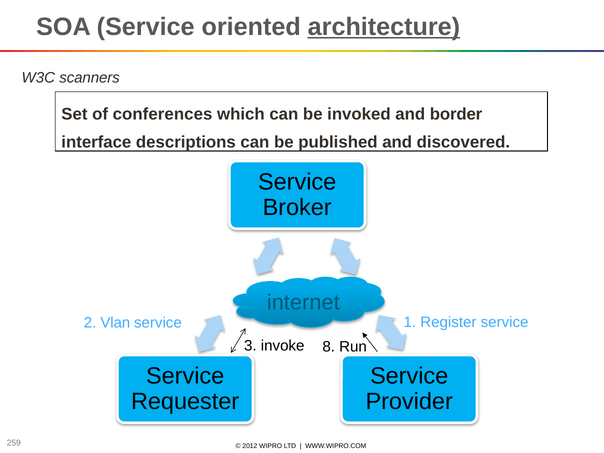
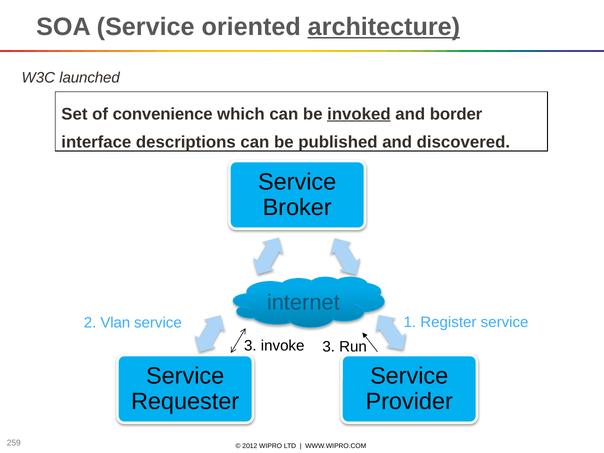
scanners: scanners -> launched
conferences: conferences -> convenience
invoked underline: none -> present
invoke 8: 8 -> 3
